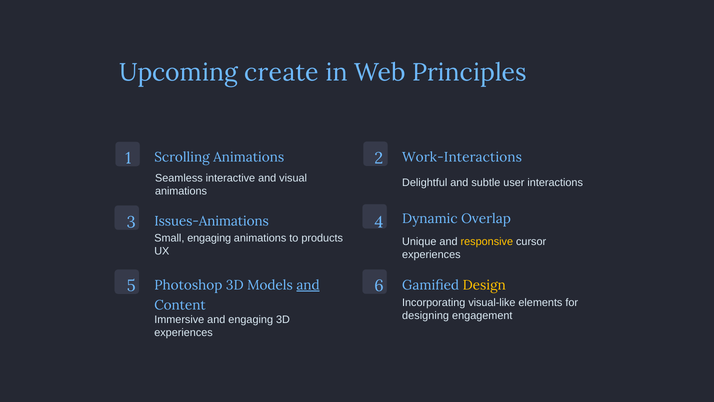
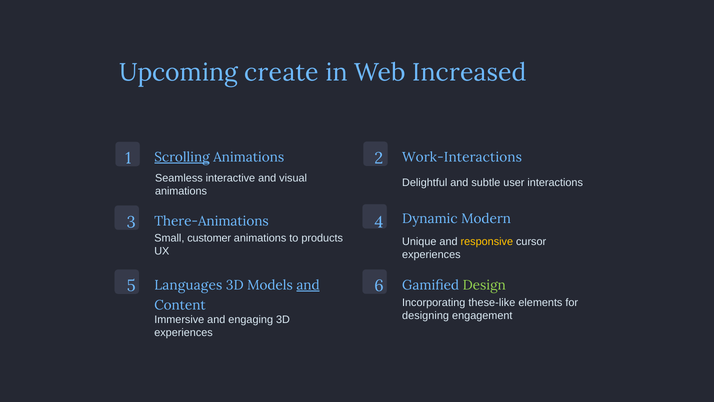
Principles: Principles -> Increased
Scrolling underline: none -> present
Issues-Animations: Issues-Animations -> There-Animations
Overlap: Overlap -> Modern
Small engaging: engaging -> customer
Photoshop: Photoshop -> Languages
Design colour: yellow -> light green
visual-like: visual-like -> these-like
